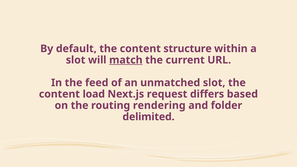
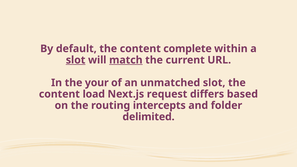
structure: structure -> complete
slot at (76, 60) underline: none -> present
feed: feed -> your
rendering: rendering -> intercepts
